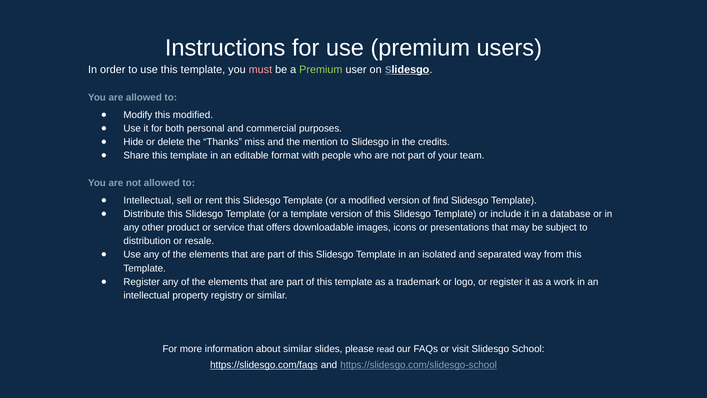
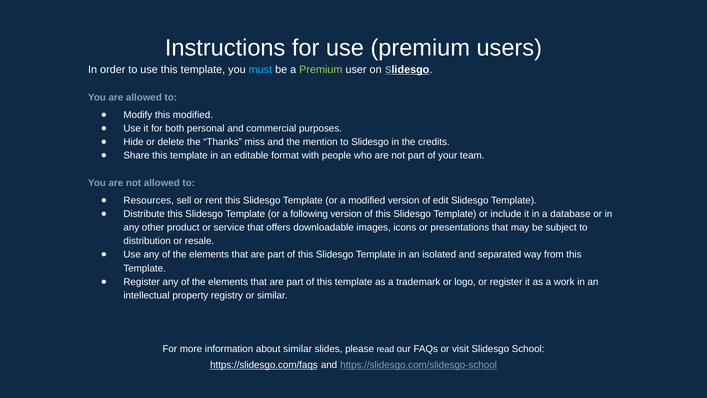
must colour: pink -> light blue
Intellectual at (149, 200): Intellectual -> Resources
find: find -> edit
a template: template -> following
